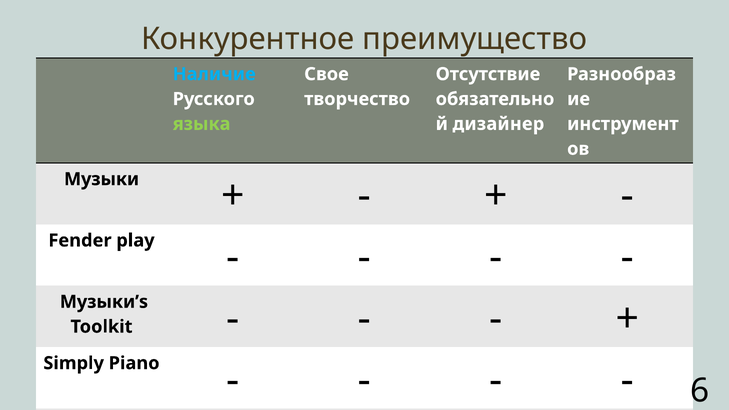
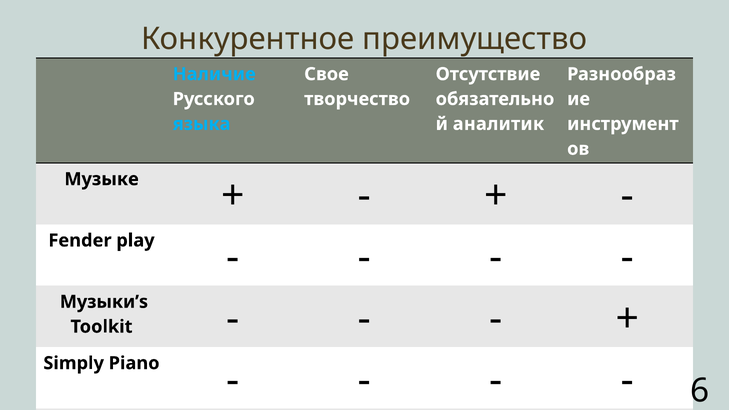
языка colour: light green -> light blue
дизайнер: дизайнер -> аналитик
Музыки: Музыки -> Музыке
